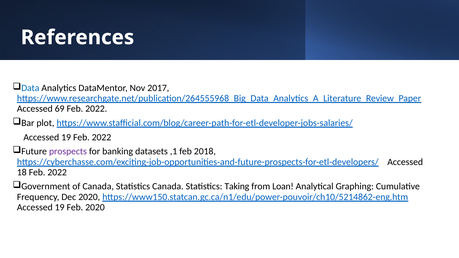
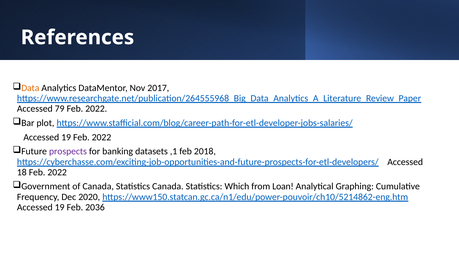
Data colour: blue -> orange
69: 69 -> 79
Taking: Taking -> Which
Feb 2020: 2020 -> 2036
